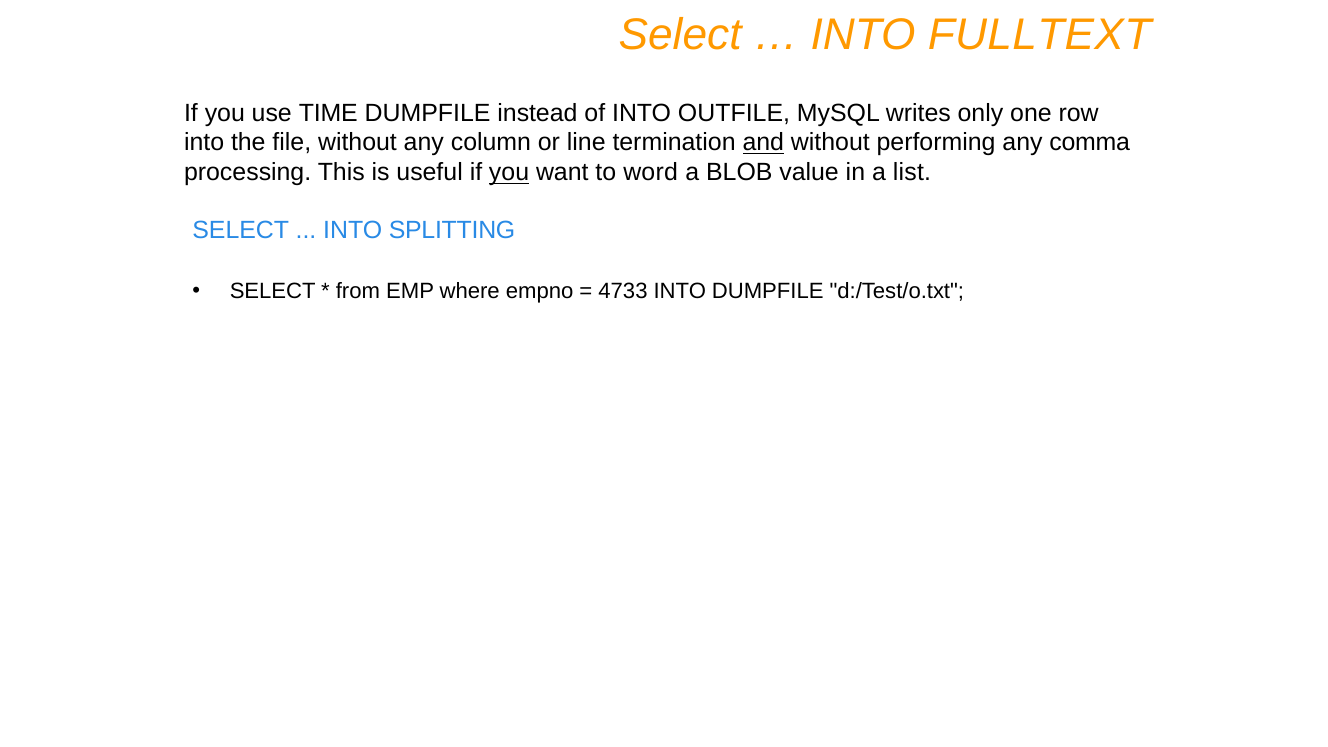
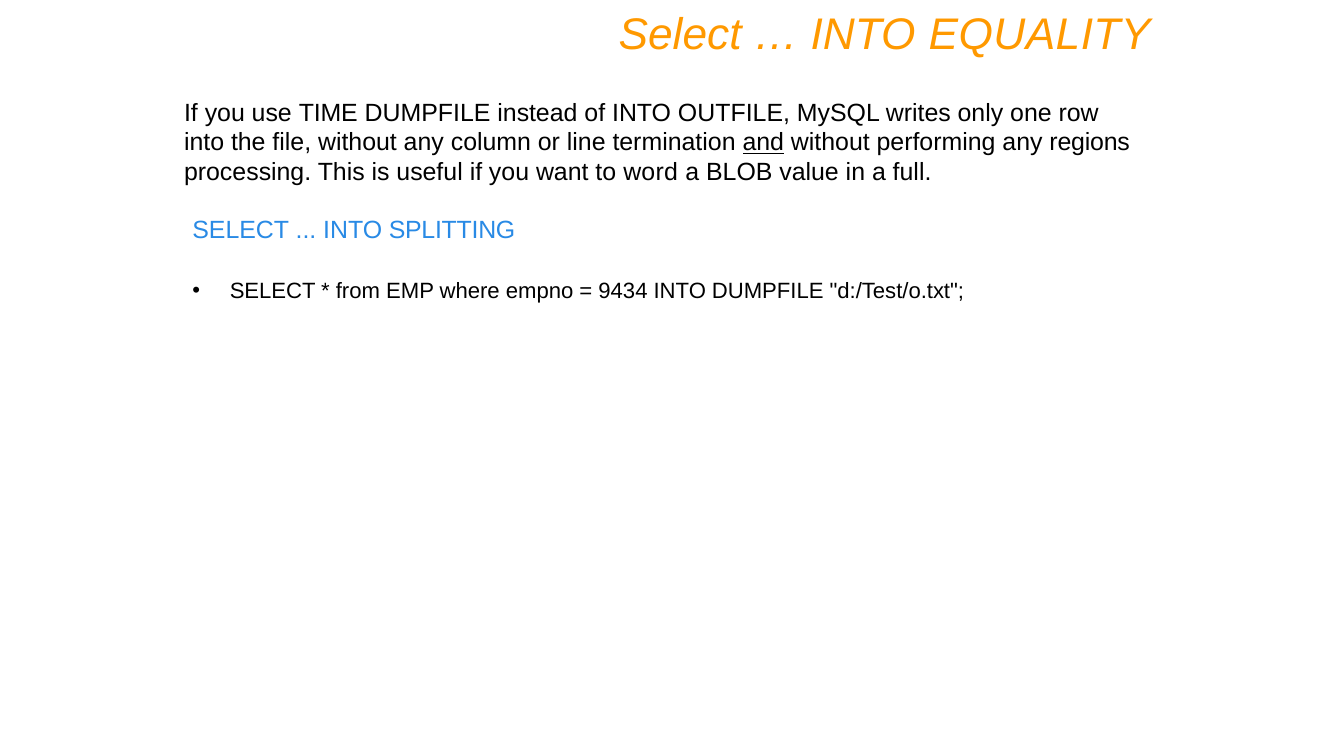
FULLTEXT: FULLTEXT -> EQUALITY
comma: comma -> regions
you at (509, 173) underline: present -> none
list: list -> full
4733: 4733 -> 9434
